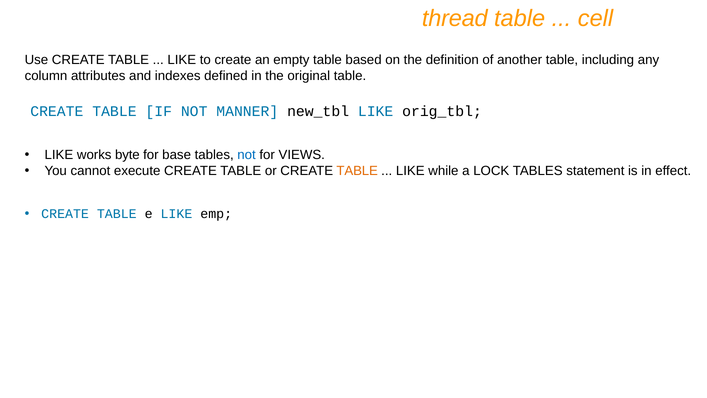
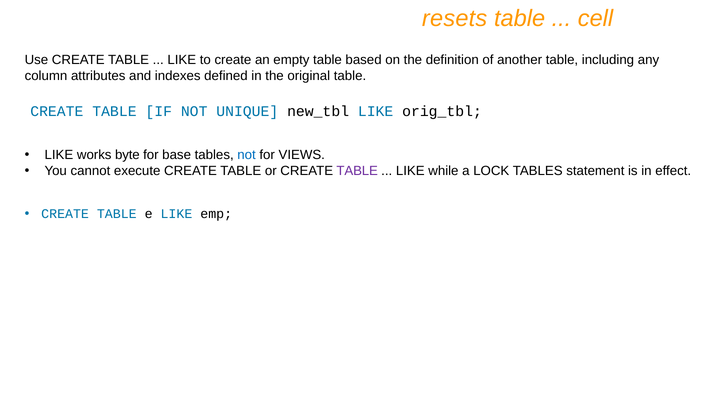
thread: thread -> resets
MANNER: MANNER -> UNIQUE
TABLE at (357, 171) colour: orange -> purple
